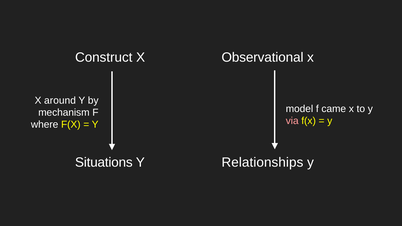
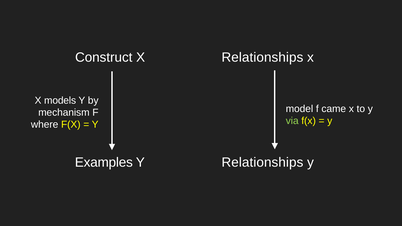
Observational at (263, 57): Observational -> Relationships
around: around -> models
via colour: pink -> light green
Situations: Situations -> Examples
